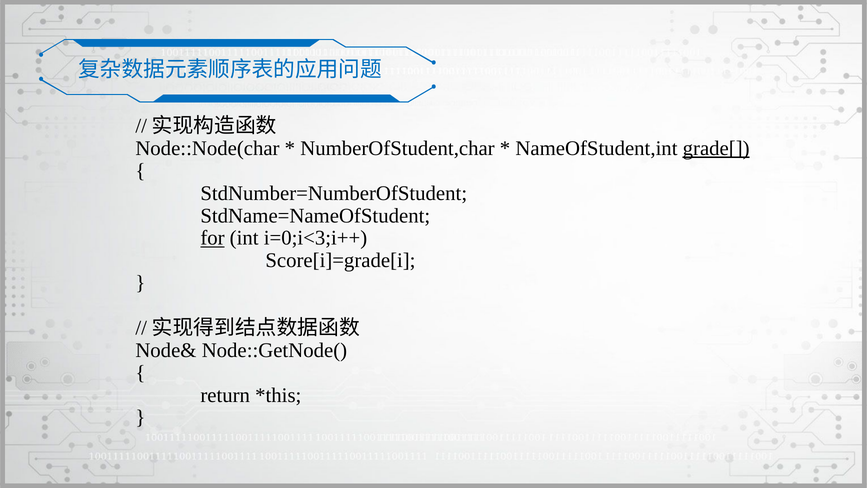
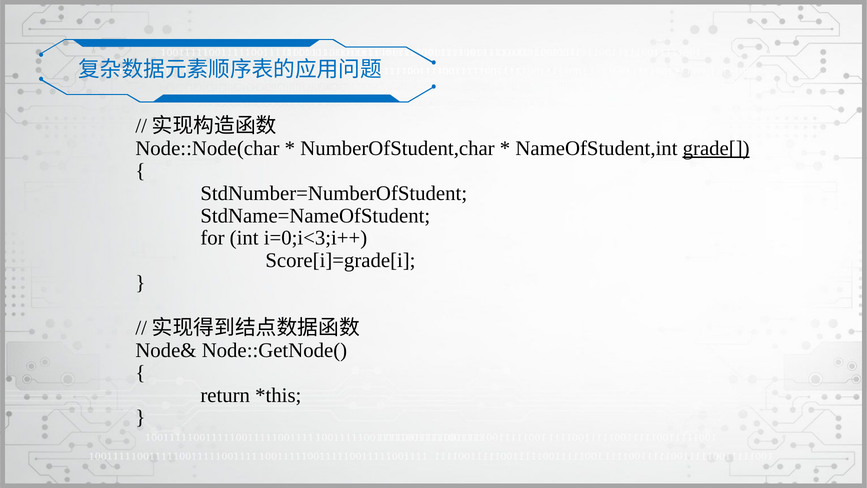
for underline: present -> none
